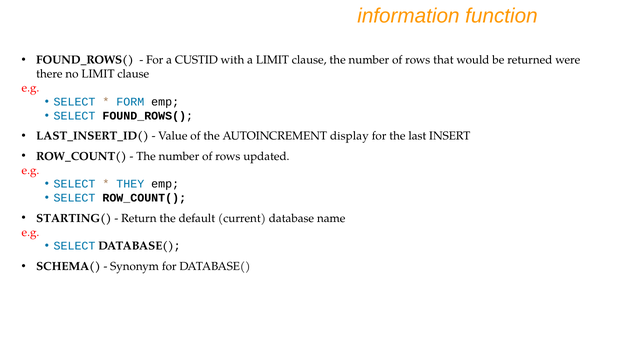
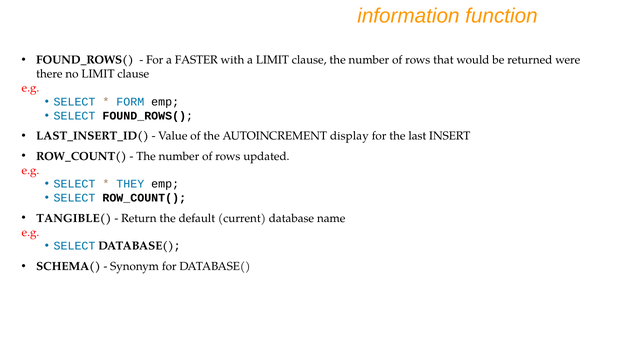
CUSTID: CUSTID -> FASTER
STARTING(: STARTING( -> TANGIBLE(
